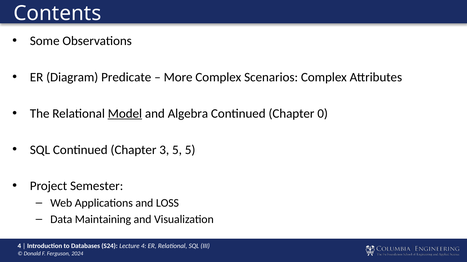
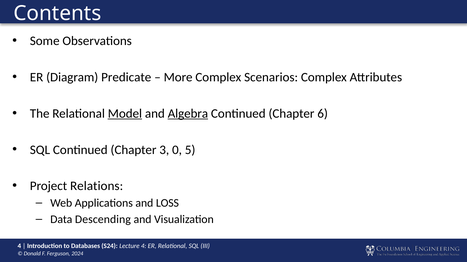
Algebra underline: none -> present
0: 0 -> 6
3 5: 5 -> 0
Semester: Semester -> Relations
Maintaining: Maintaining -> Descending
